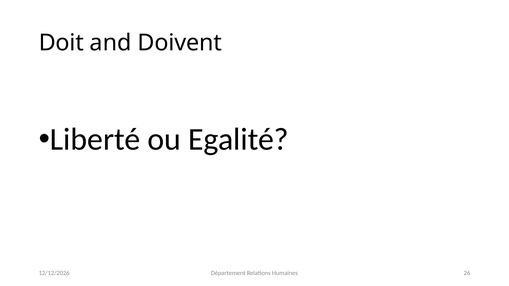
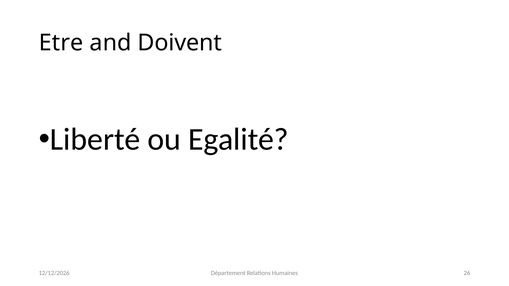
Doit: Doit -> Etre
